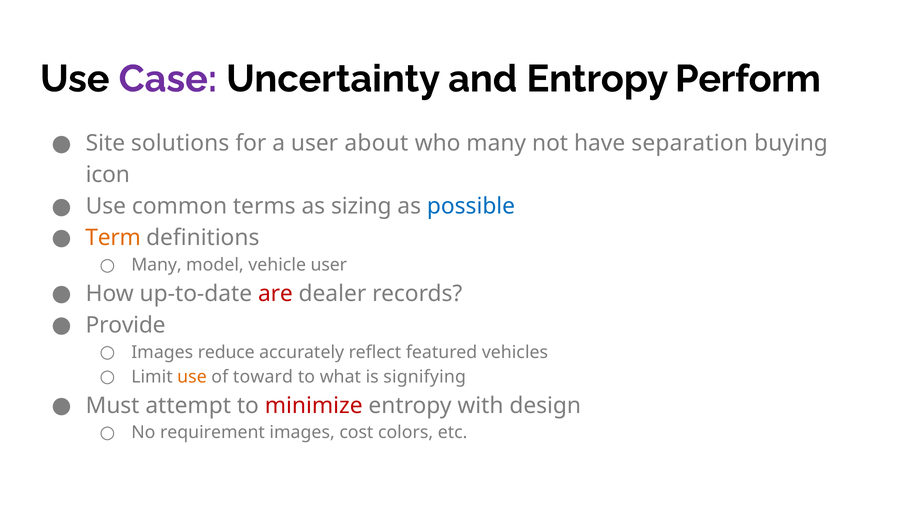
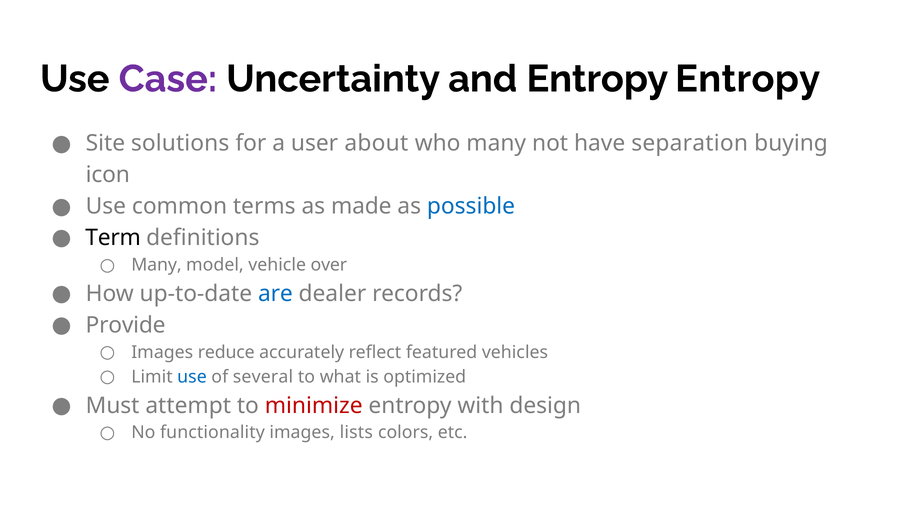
Entropy Perform: Perform -> Entropy
sizing: sizing -> made
Term colour: orange -> black
vehicle user: user -> over
are colour: red -> blue
use at (192, 376) colour: orange -> blue
toward: toward -> several
signifying: signifying -> optimized
requirement: requirement -> functionality
cost: cost -> lists
